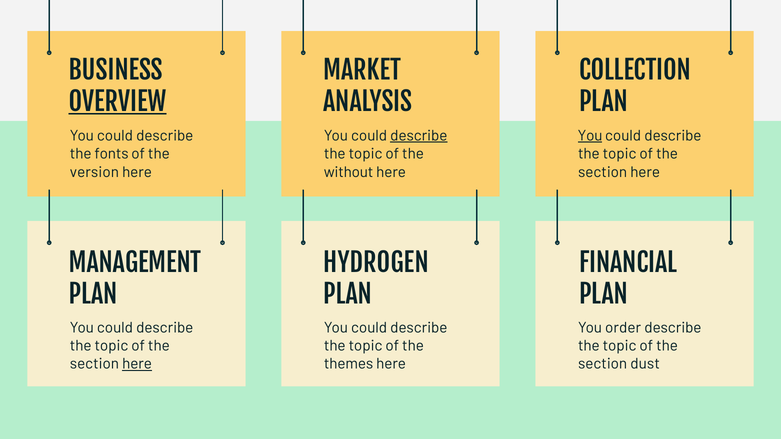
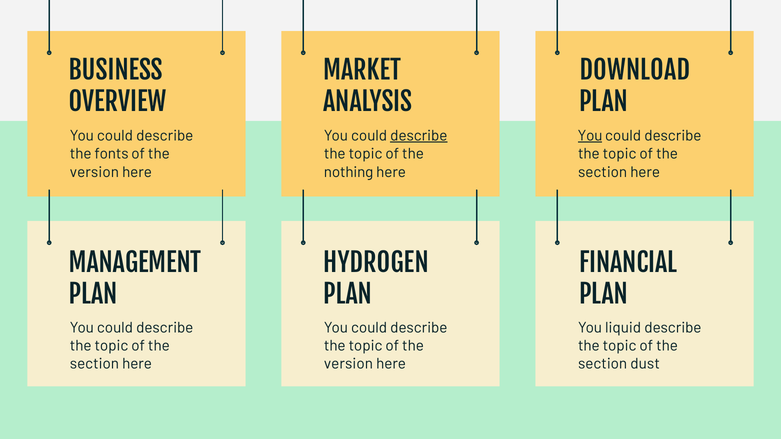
COLLECTION: COLLECTION -> DOWNLOAD
OVERVIEW underline: present -> none
without: without -> nothing
order: order -> liquid
here at (137, 364) underline: present -> none
themes at (349, 364): themes -> version
